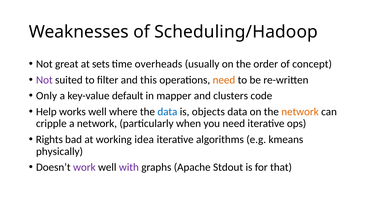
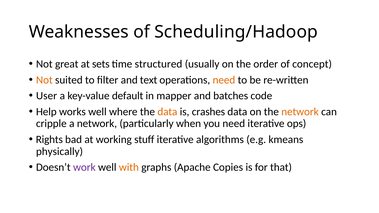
overheads: overheads -> structured
Not at (44, 80) colour: purple -> orange
this: this -> text
Only: Only -> User
clusters: clusters -> batches
data at (167, 112) colour: blue -> orange
objects: objects -> crashes
idea: idea -> stuff
with colour: purple -> orange
Stdout: Stdout -> Copies
